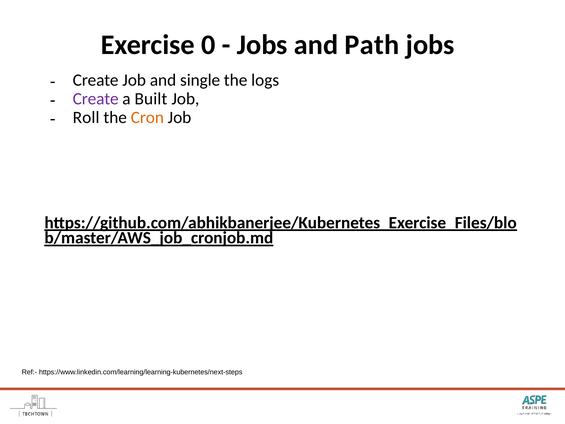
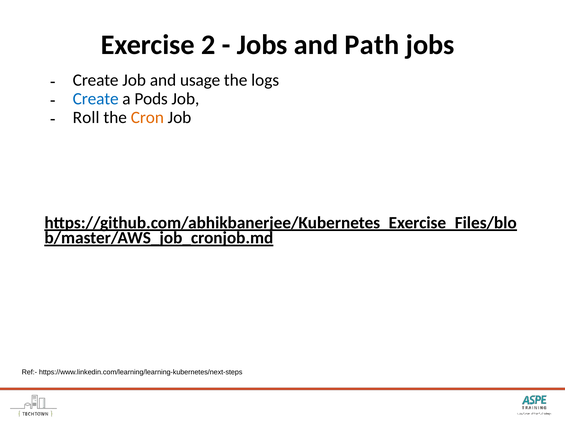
0: 0 -> 2
single: single -> usage
Create at (96, 99) colour: purple -> blue
Built: Built -> Pods
